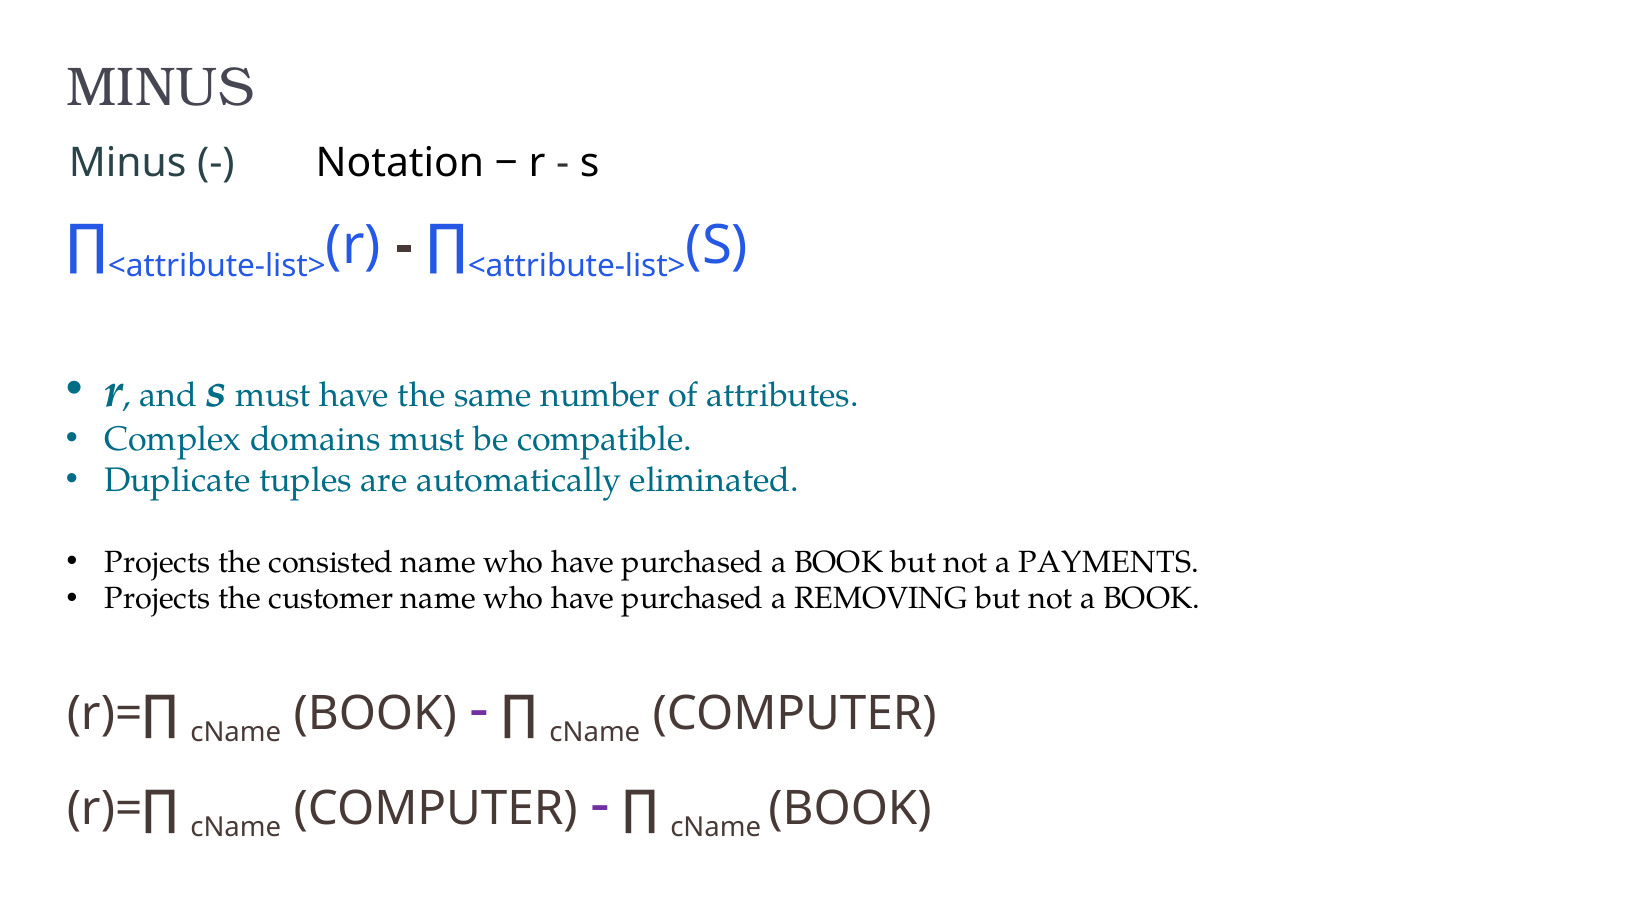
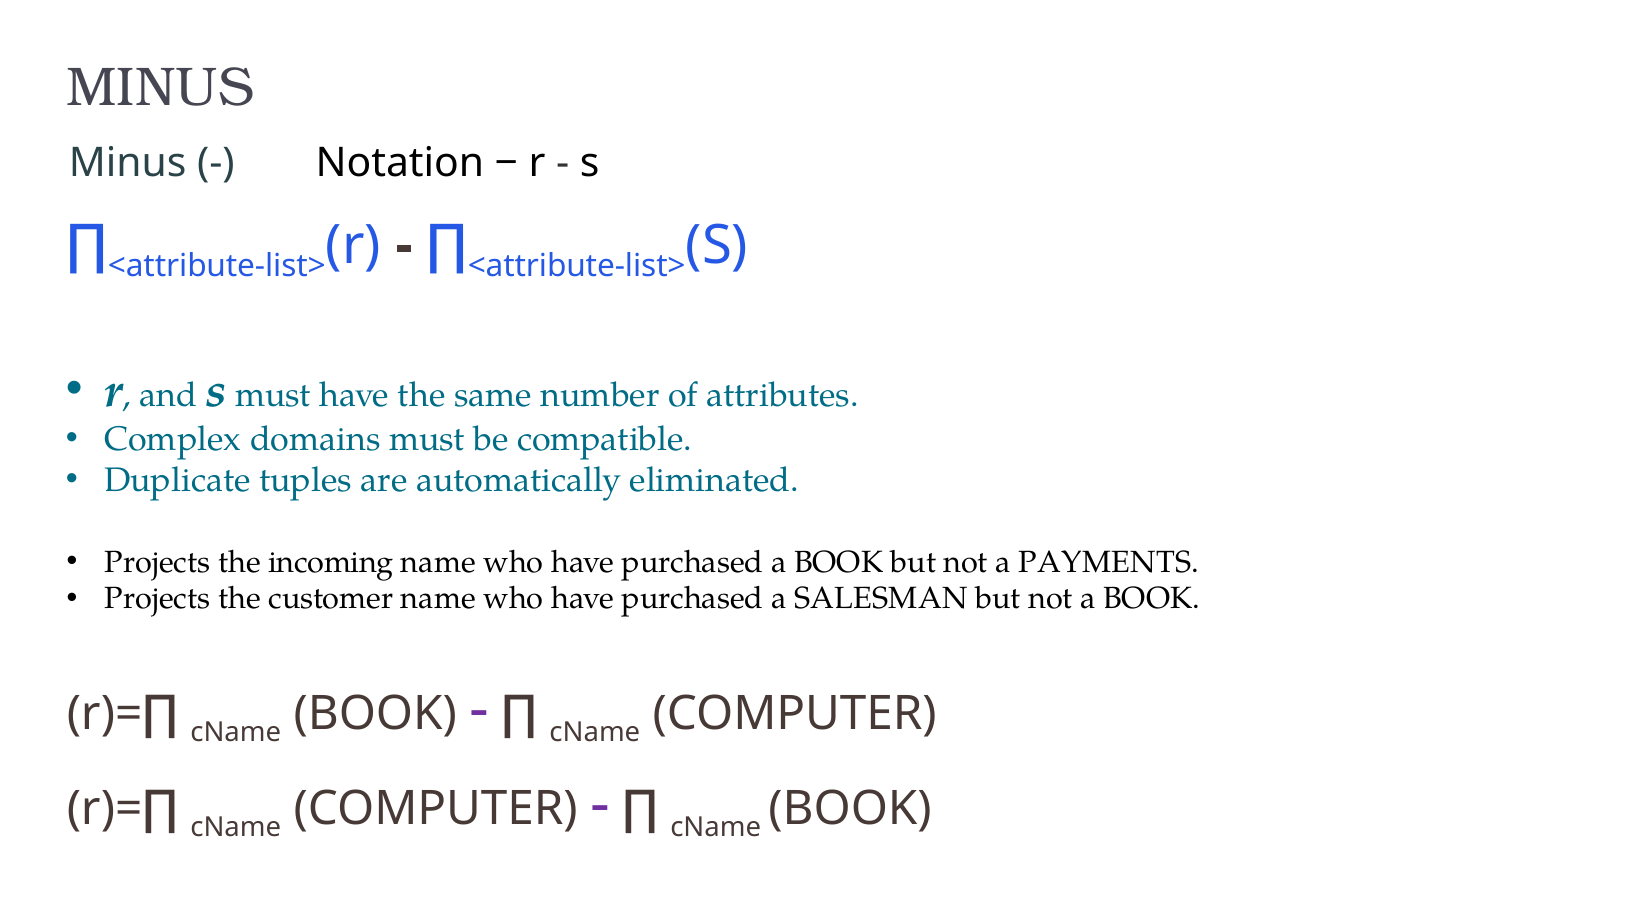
consisted: consisted -> incoming
REMOVING: REMOVING -> SALESMAN
